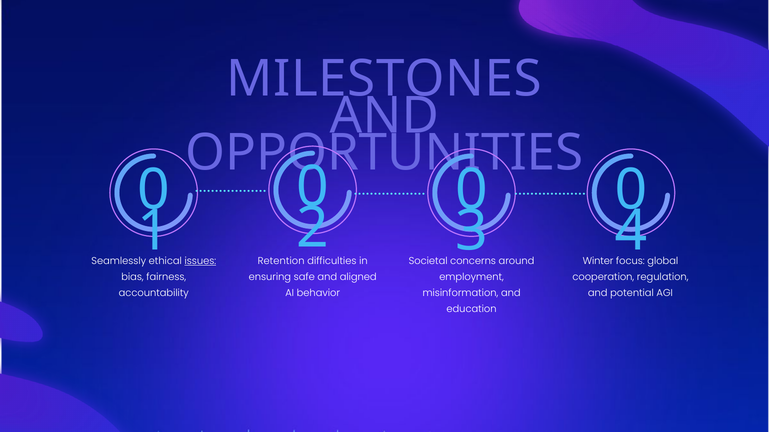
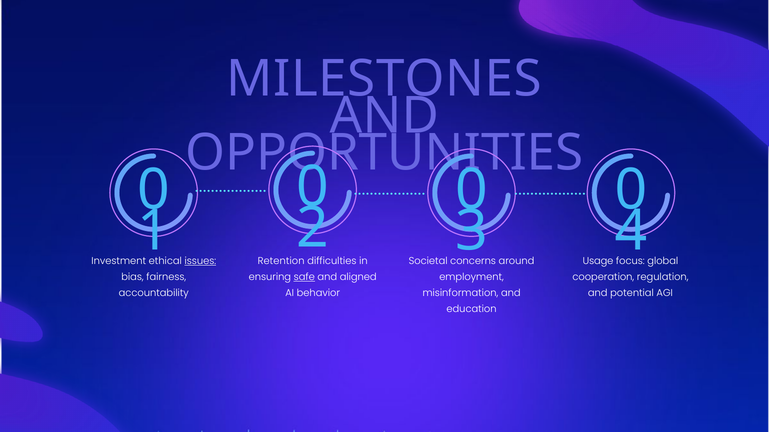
Seamlessly: Seamlessly -> Investment
Winter: Winter -> Usage
safe underline: none -> present
